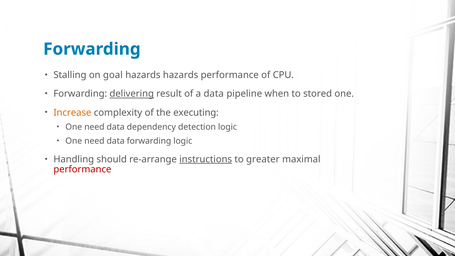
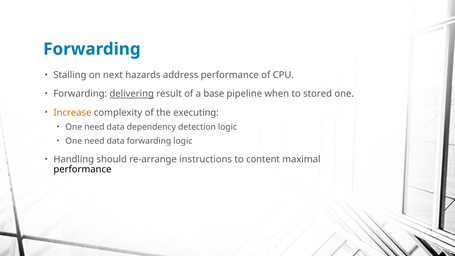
goal: goal -> next
hazards hazards: hazards -> address
a data: data -> base
instructions underline: present -> none
greater: greater -> content
performance at (82, 170) colour: red -> black
